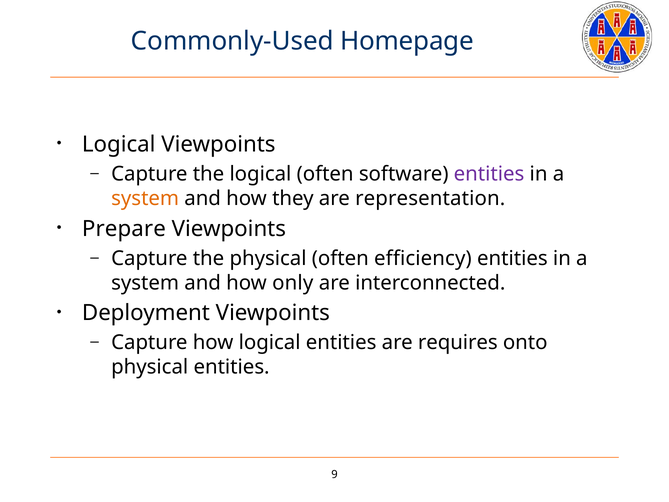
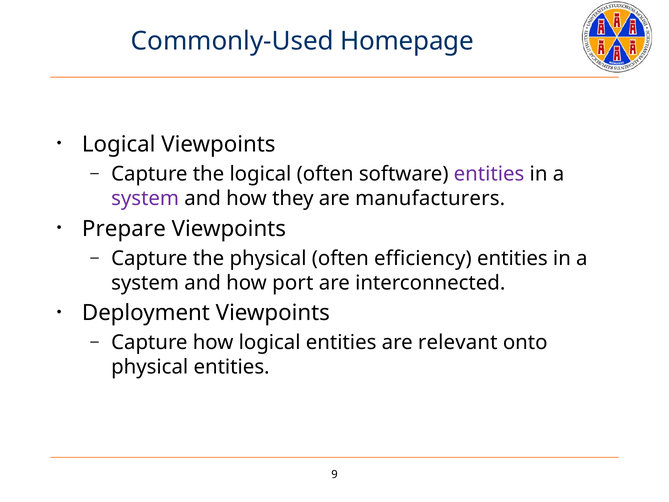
system at (145, 198) colour: orange -> purple
representation: representation -> manufacturers
only: only -> port
requires: requires -> relevant
